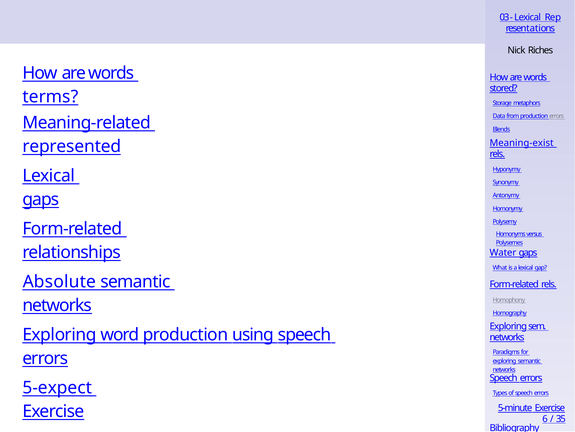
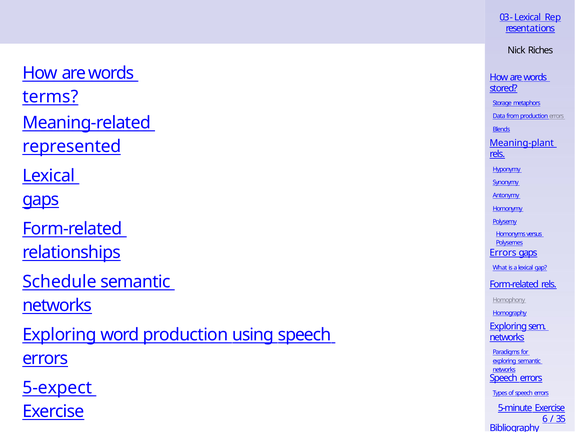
Meaning-exist: Meaning-exist -> Meaning-plant
Water at (503, 252): Water -> Errors
Absolute: Absolute -> Schedule
